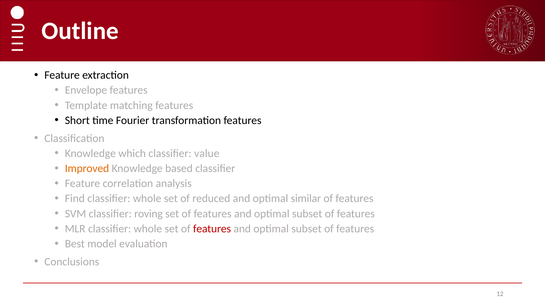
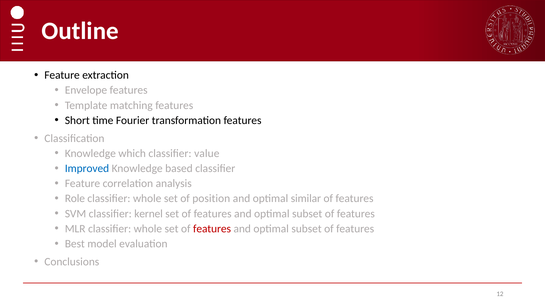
Improved colour: orange -> blue
Find: Find -> Role
reduced: reduced -> position
roving: roving -> kernel
